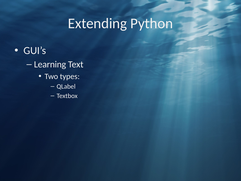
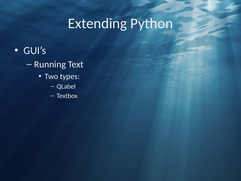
Learning: Learning -> Running
